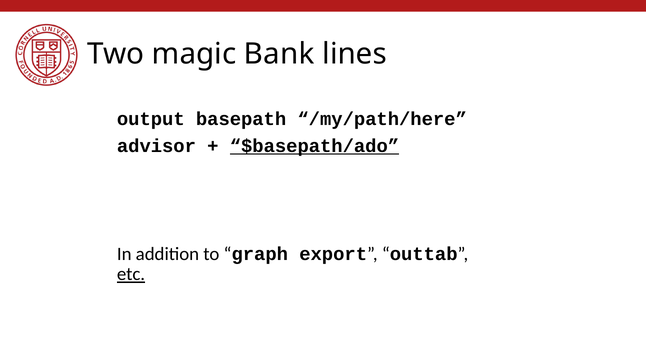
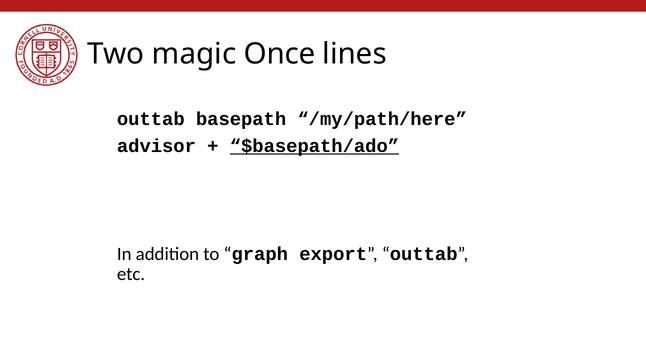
Bank: Bank -> Once
output at (151, 119): output -> outtab
etc underline: present -> none
